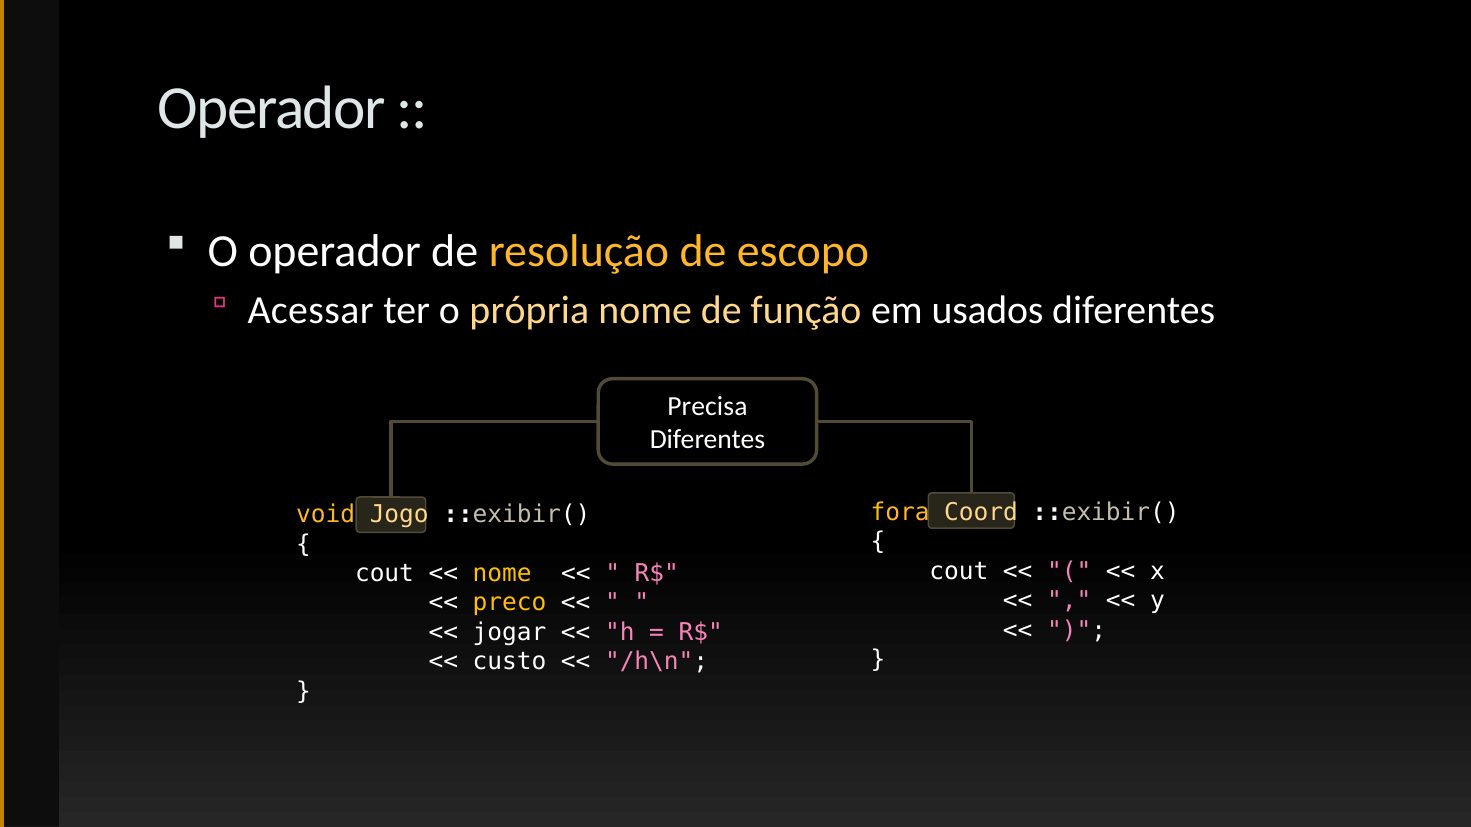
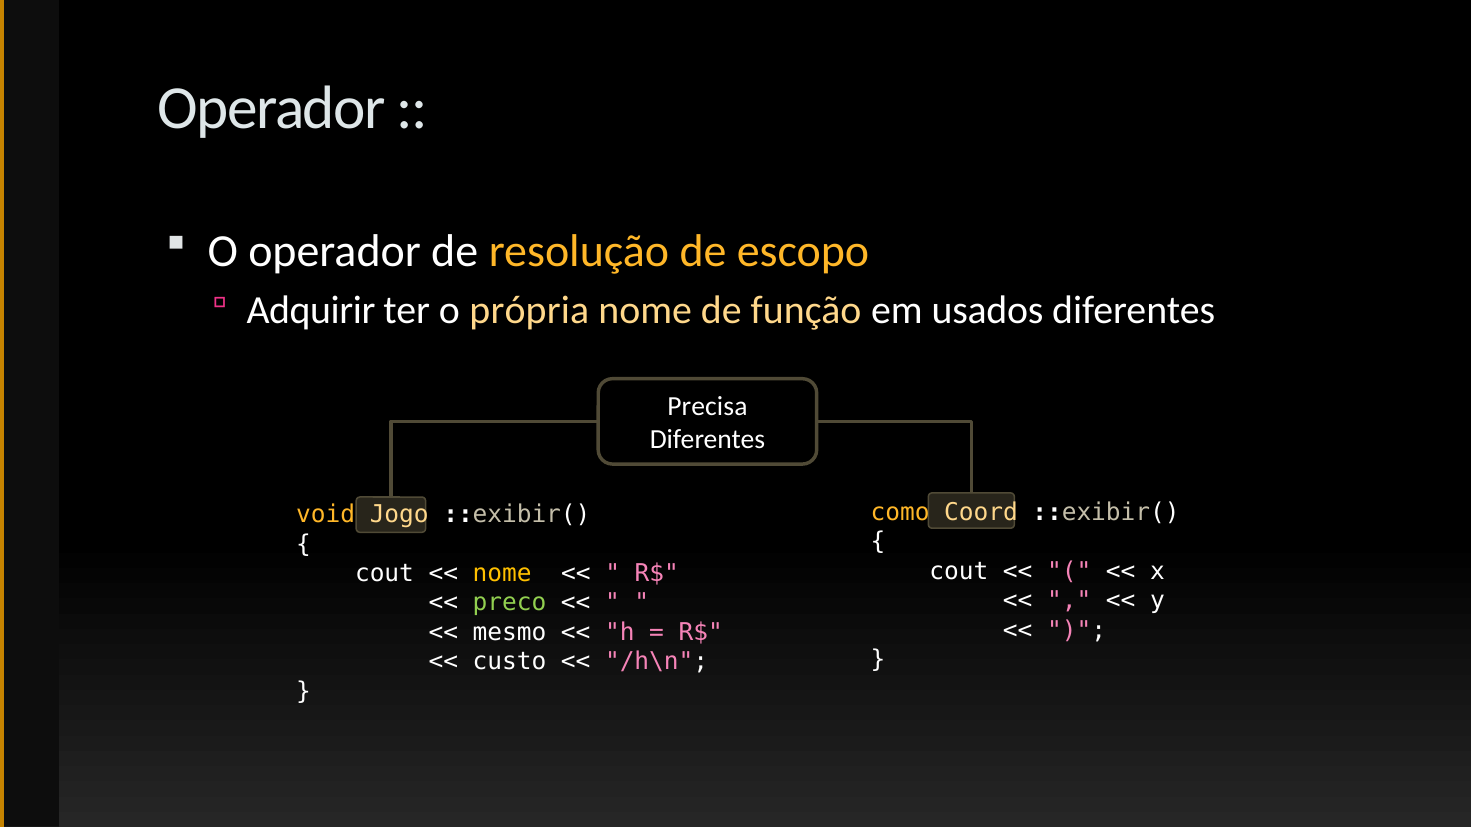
Acessar: Acessar -> Adquirir
fora: fora -> como
preco colour: yellow -> light green
jogar: jogar -> mesmo
